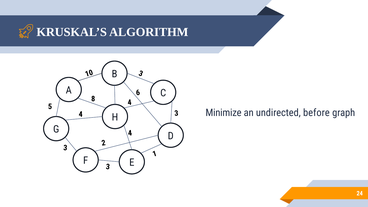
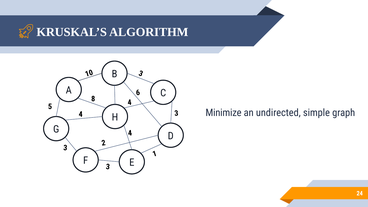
before: before -> simple
